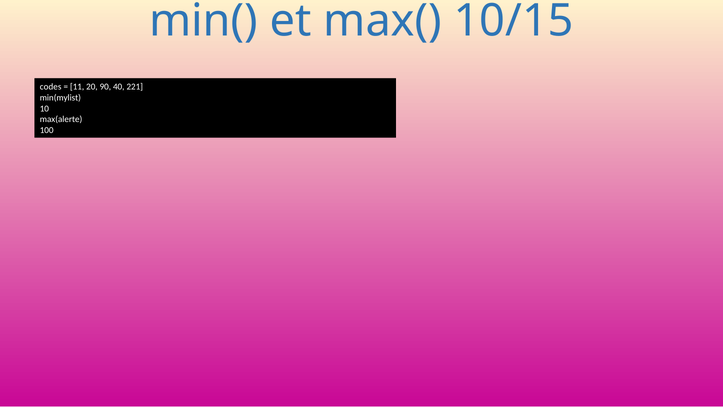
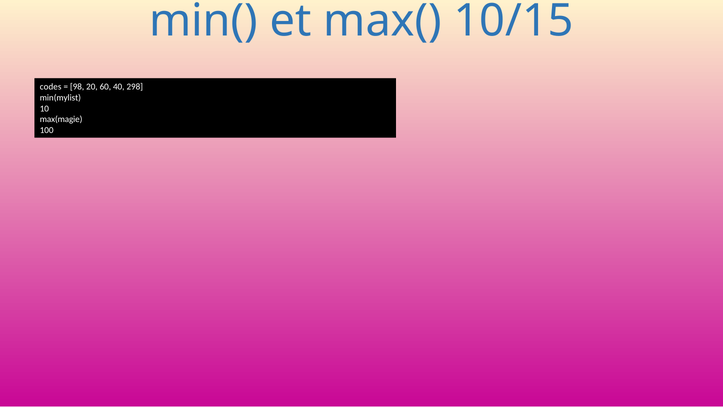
11: 11 -> 98
90: 90 -> 60
221: 221 -> 298
max(alerte: max(alerte -> max(magie
